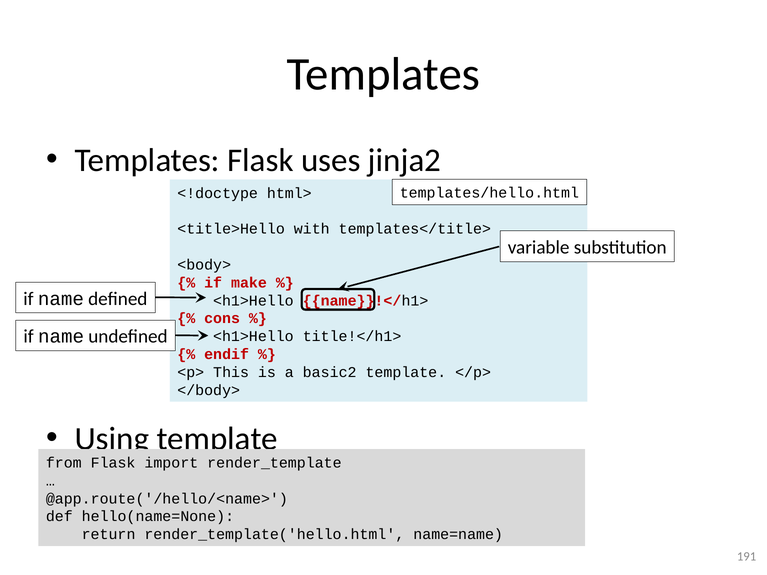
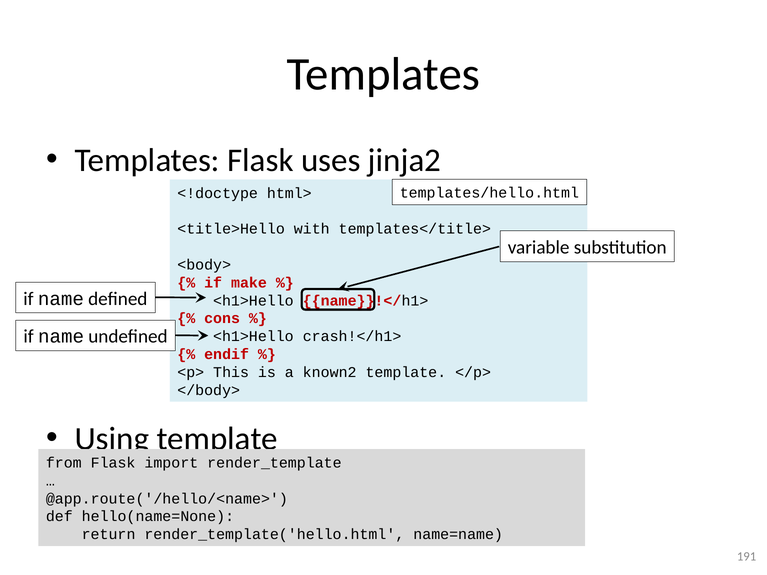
title!</h1>: title!</h1> -> crash!</h1>
basic2: basic2 -> known2
